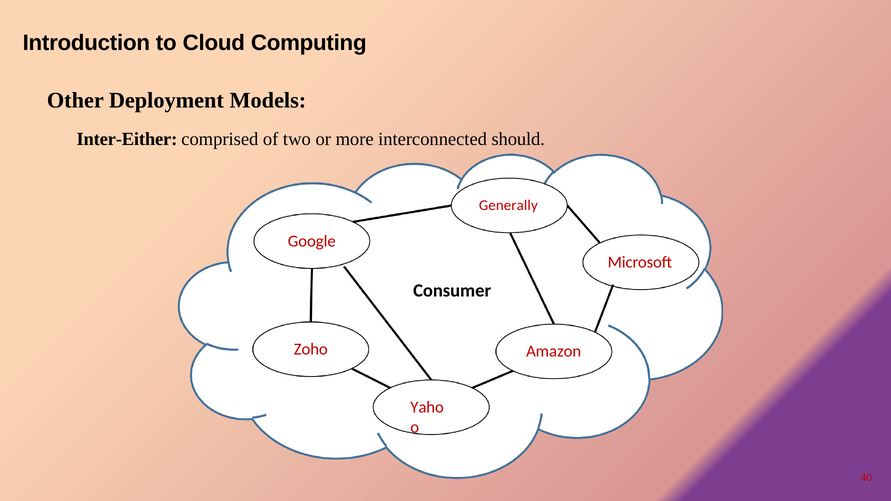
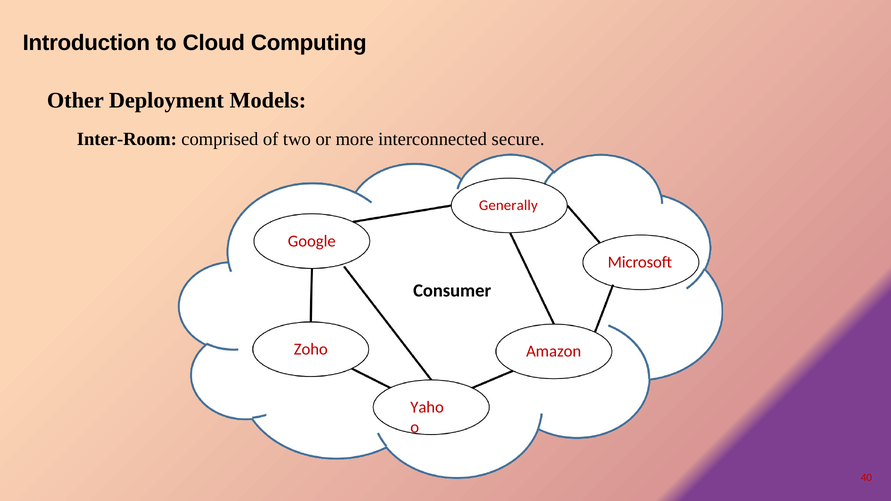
Inter-Either: Inter-Either -> Inter-Room
should: should -> secure
